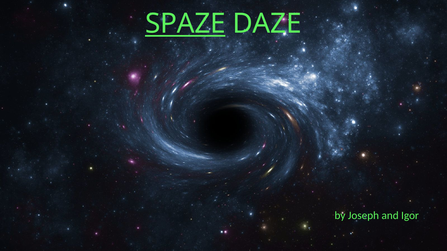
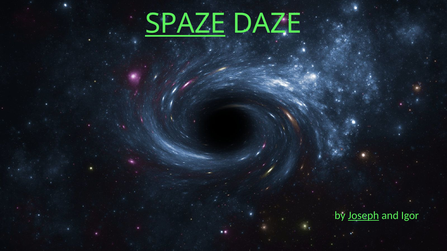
Joseph underline: none -> present
